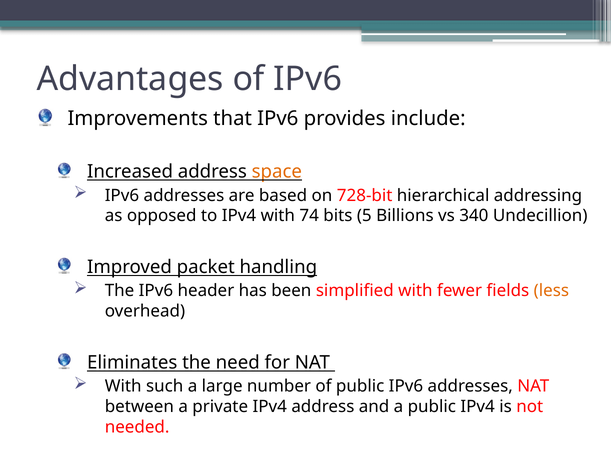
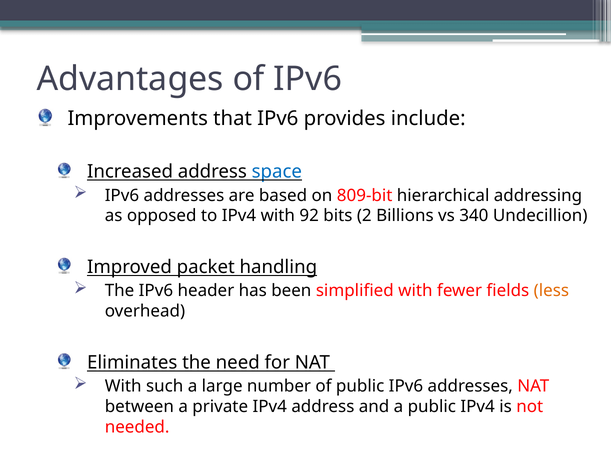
space colour: orange -> blue
728-bit: 728-bit -> 809-bit
74: 74 -> 92
5: 5 -> 2
